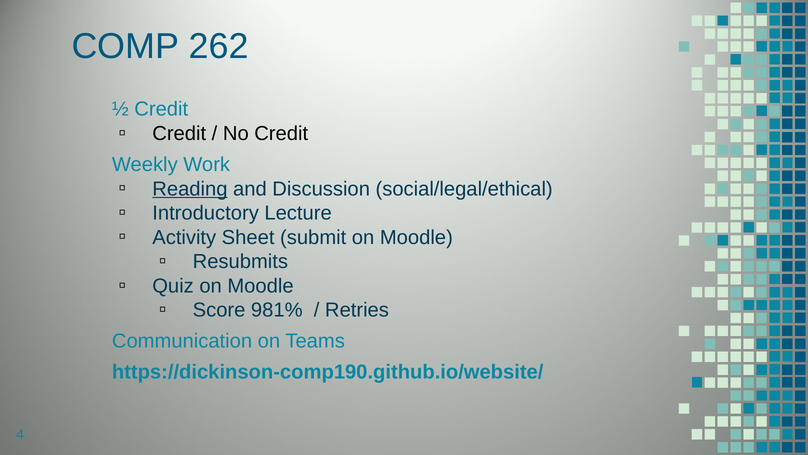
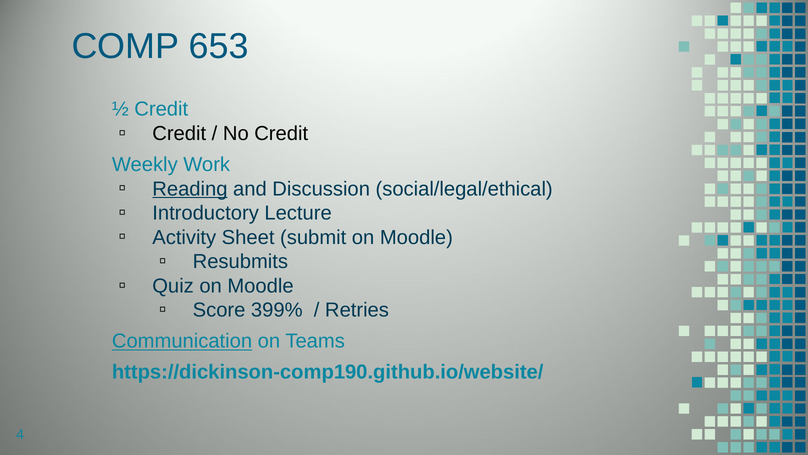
262: 262 -> 653
981%: 981% -> 399%
Communication underline: none -> present
